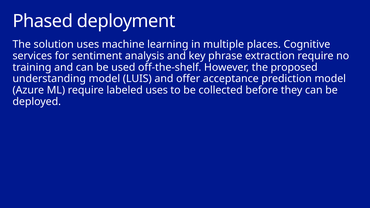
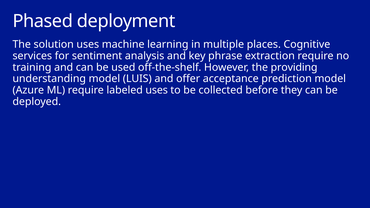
proposed: proposed -> providing
